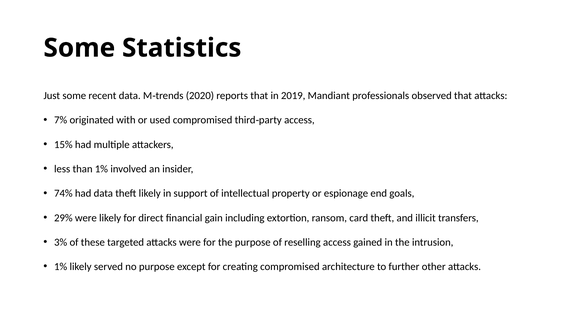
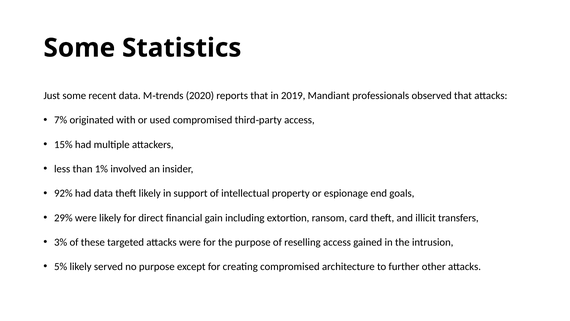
74%: 74% -> 92%
1% at (61, 266): 1% -> 5%
